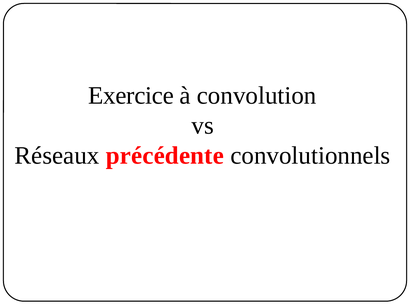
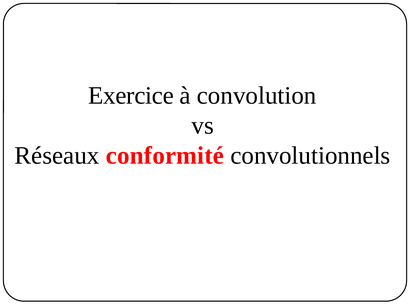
précédente: précédente -> conformité
